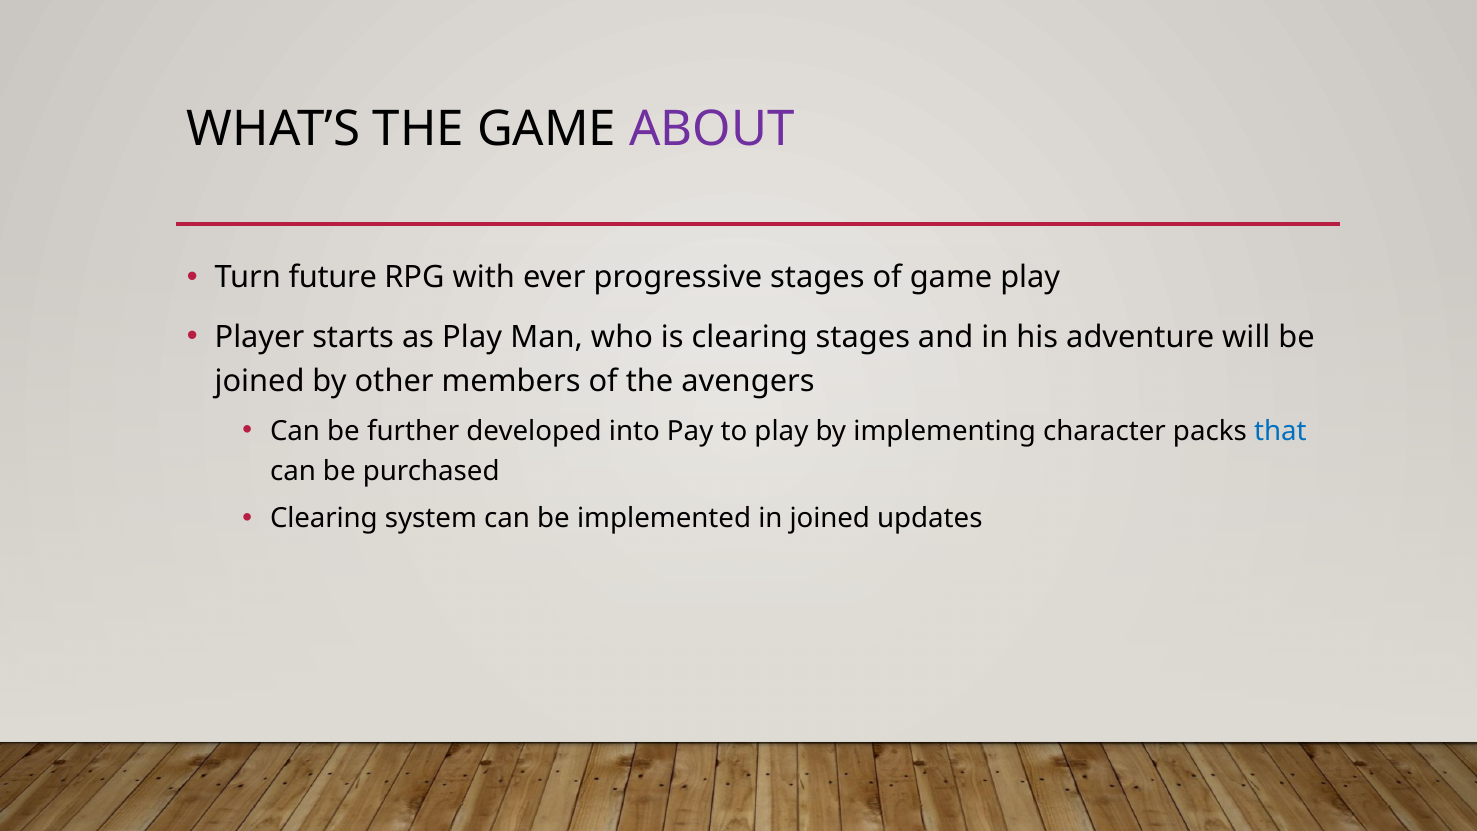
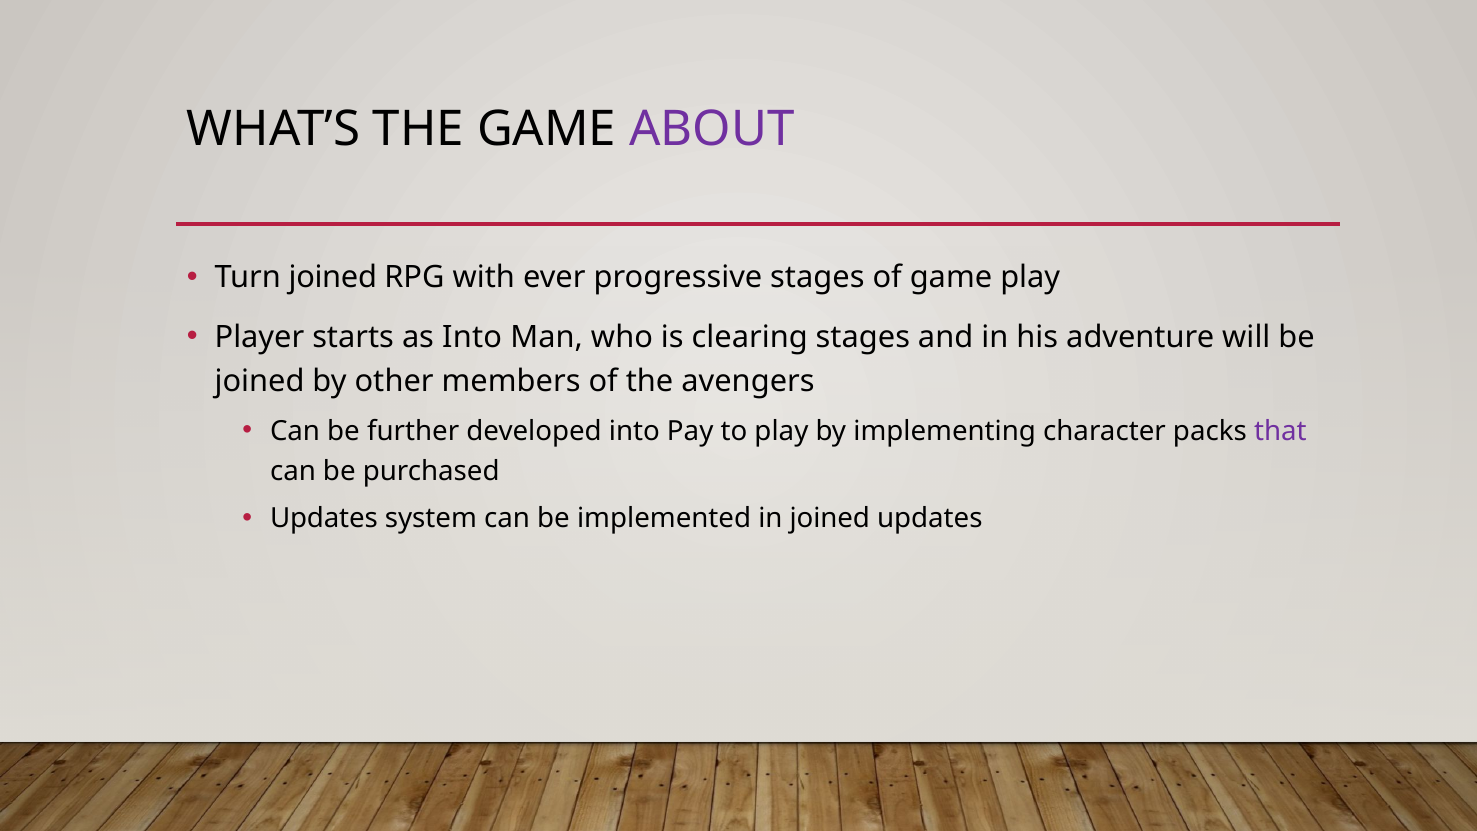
Turn future: future -> joined
as Play: Play -> Into
that colour: blue -> purple
Clearing at (324, 518): Clearing -> Updates
